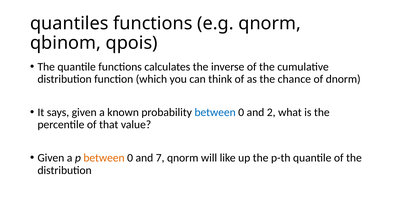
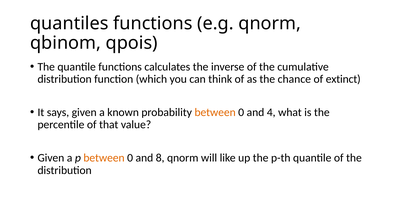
dnorm: dnorm -> extinct
between at (215, 112) colour: blue -> orange
2: 2 -> 4
7: 7 -> 8
